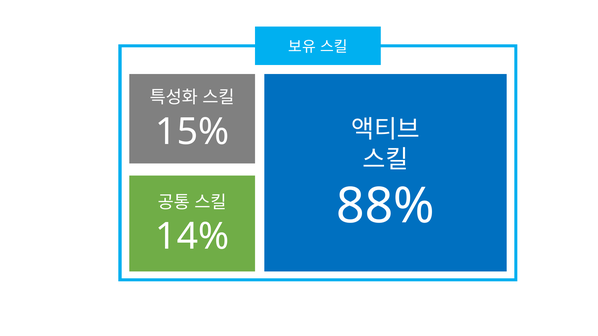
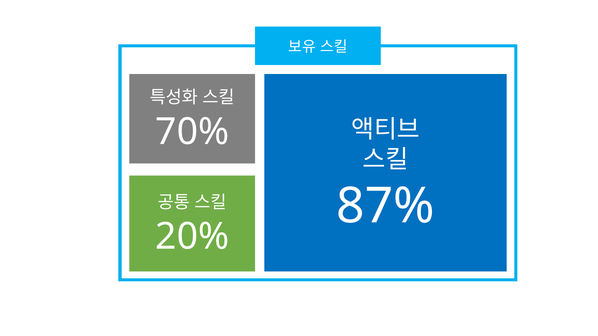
15%: 15% -> 70%
88%: 88% -> 87%
14%: 14% -> 20%
